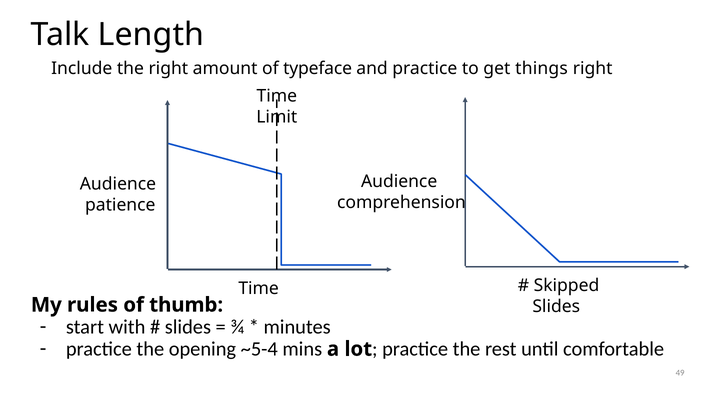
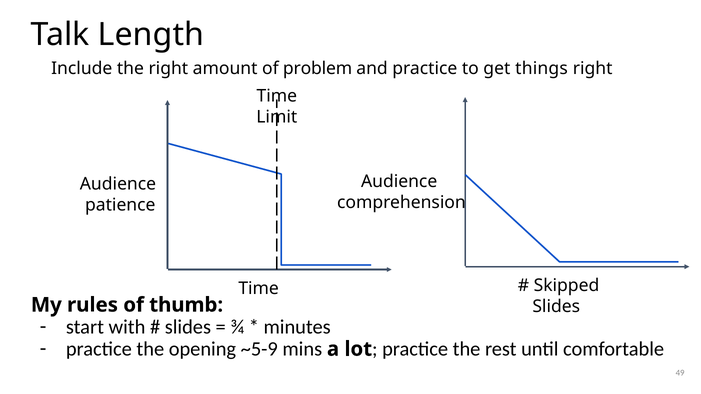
typeface: typeface -> problem
~5-4: ~5-4 -> ~5-9
